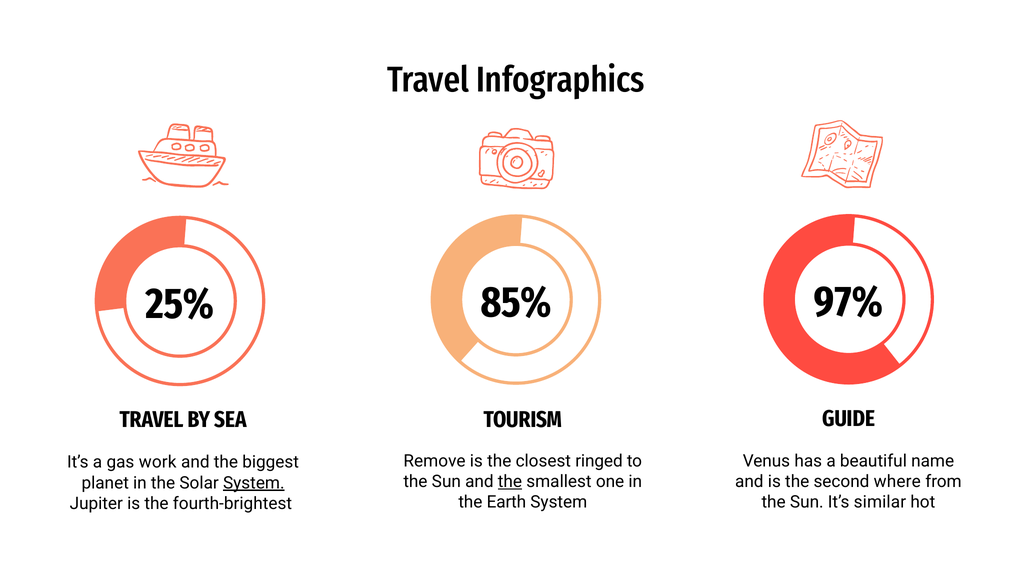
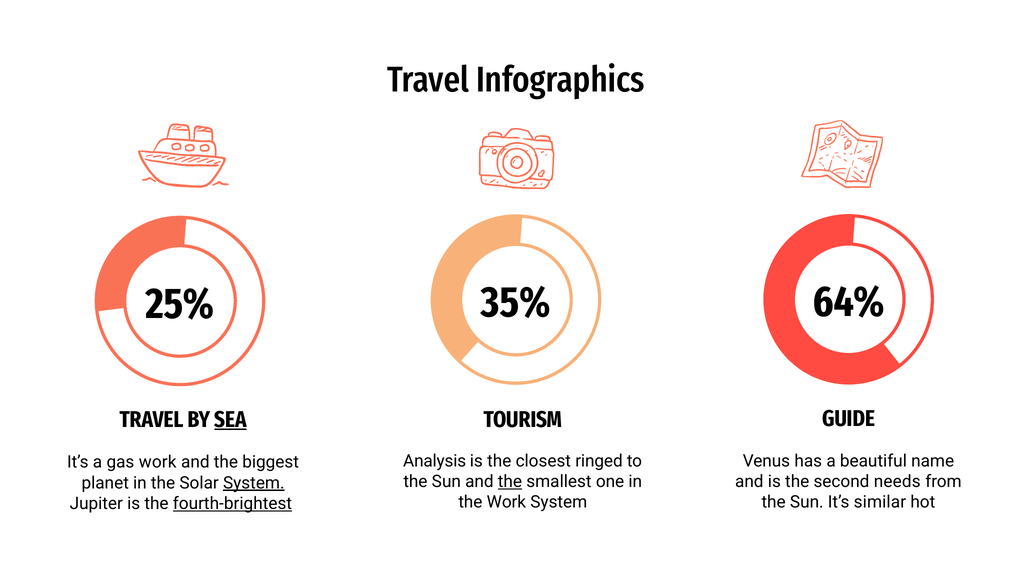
97%: 97% -> 64%
85%: 85% -> 35%
SEA underline: none -> present
Remove: Remove -> Analysis
where: where -> needs
the Earth: Earth -> Work
fourth-brightest underline: none -> present
